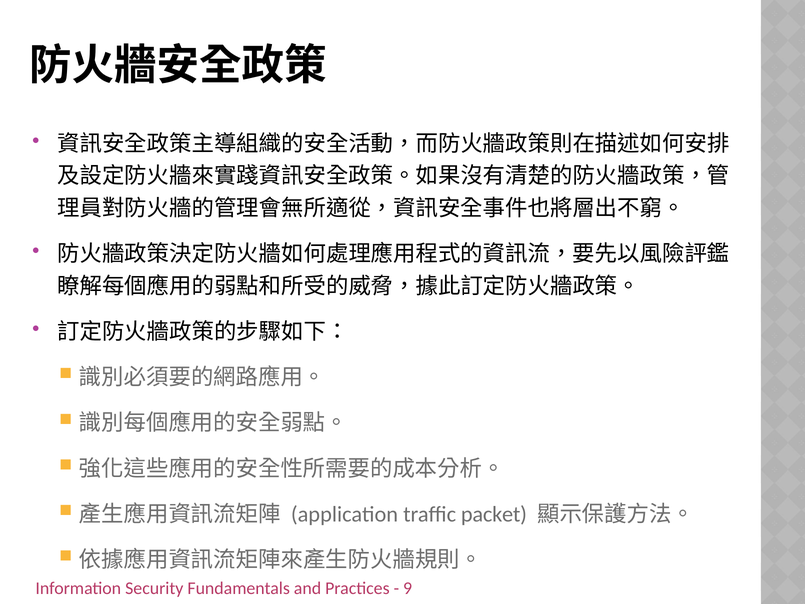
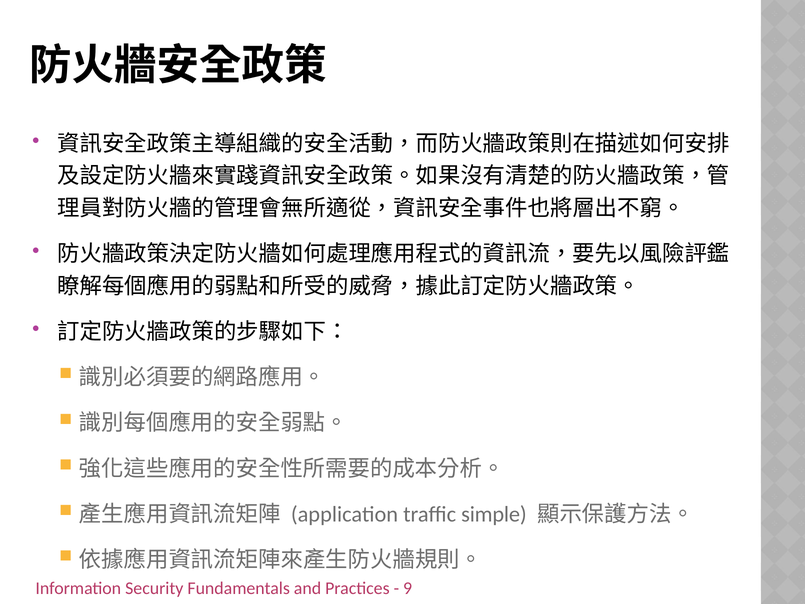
packet: packet -> simple
